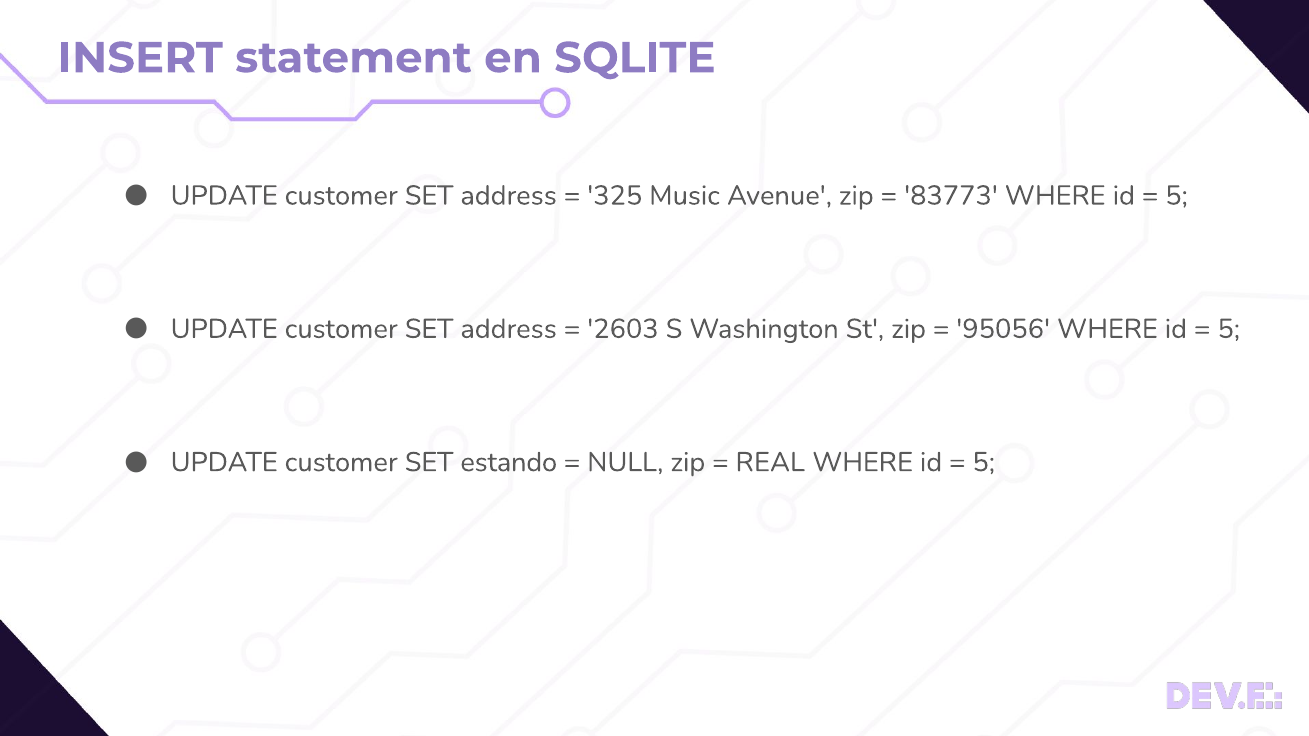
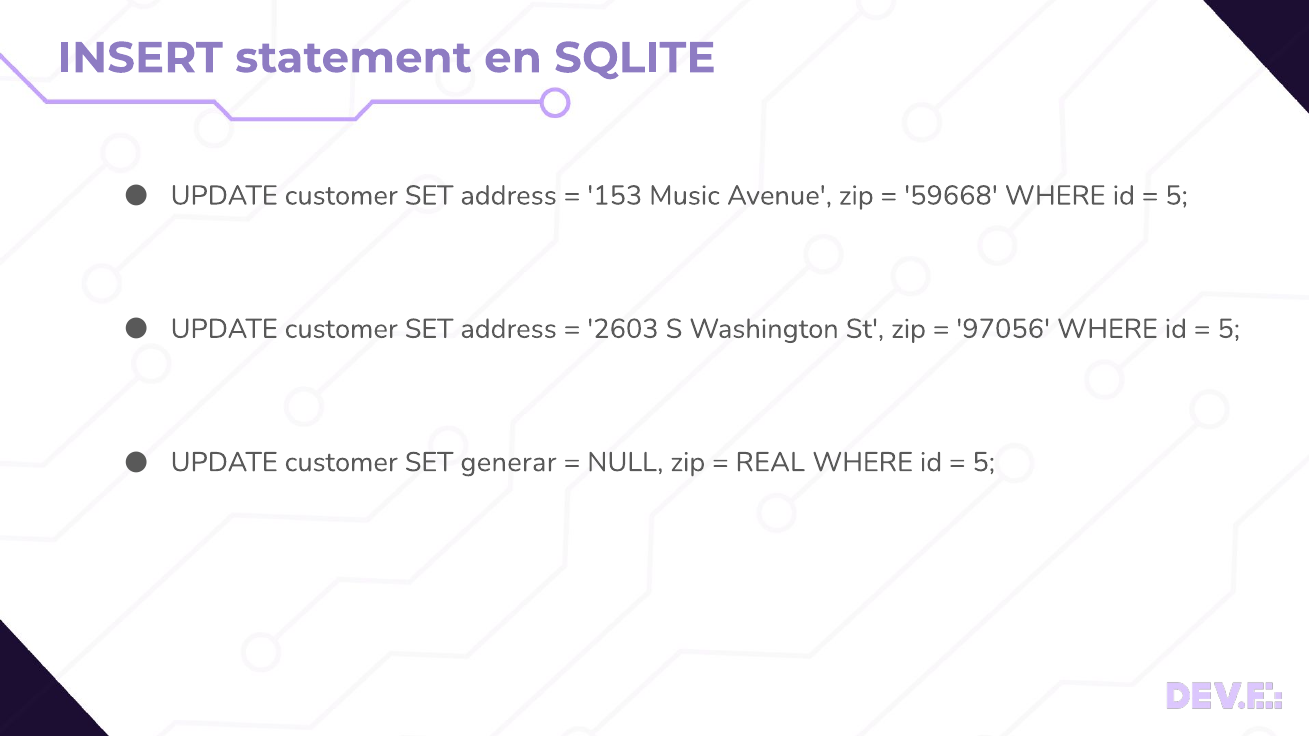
325: 325 -> 153
83773: 83773 -> 59668
95056: 95056 -> 97056
estando: estando -> generar
